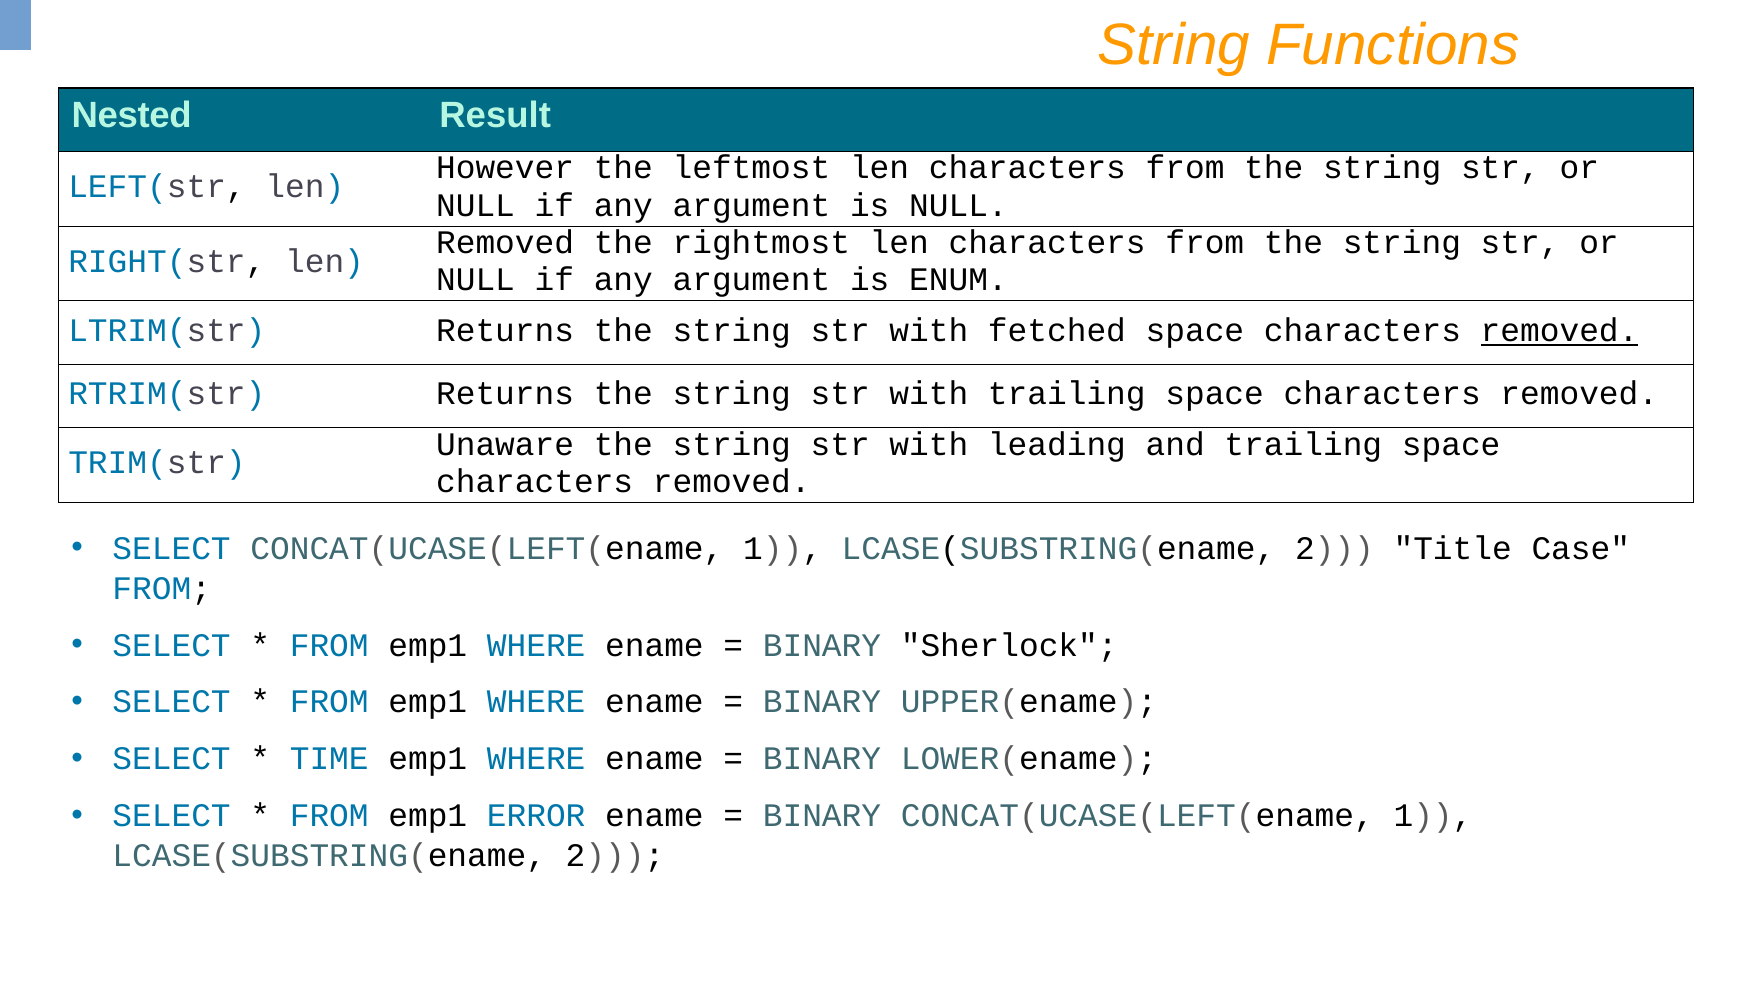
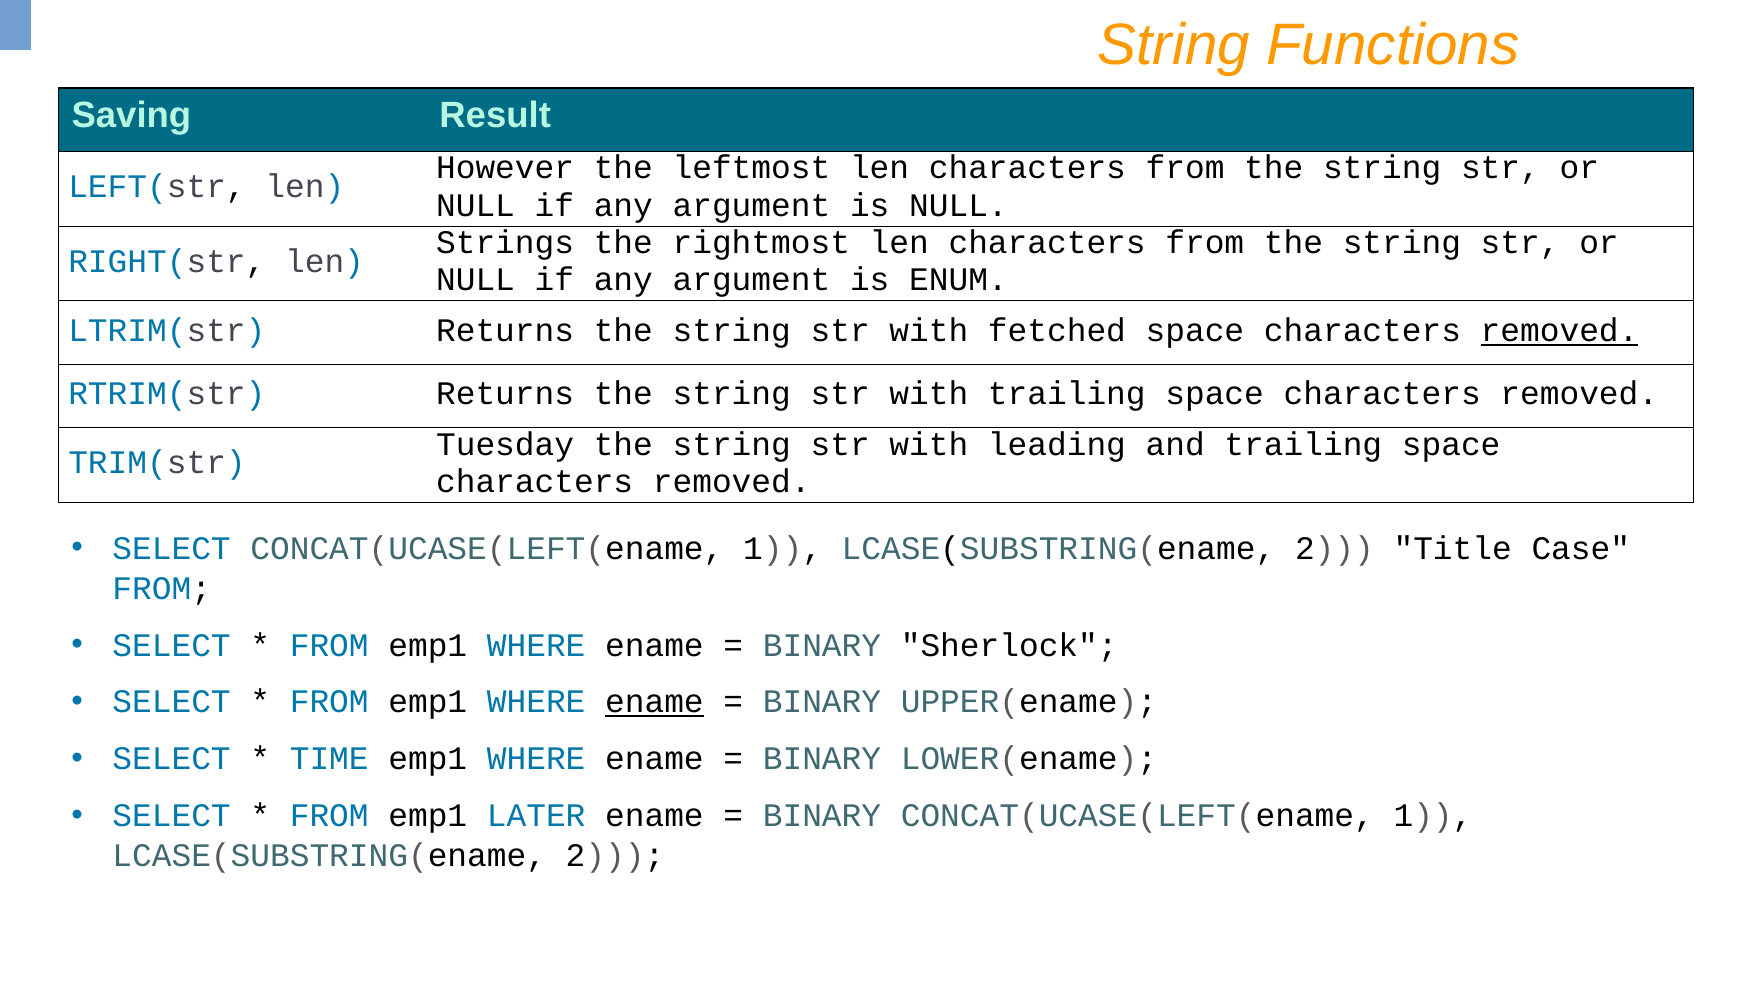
Nested: Nested -> Saving
Removed at (505, 243): Removed -> Strings
Unaware: Unaware -> Tuesday
ename at (654, 702) underline: none -> present
ERROR: ERROR -> LATER
